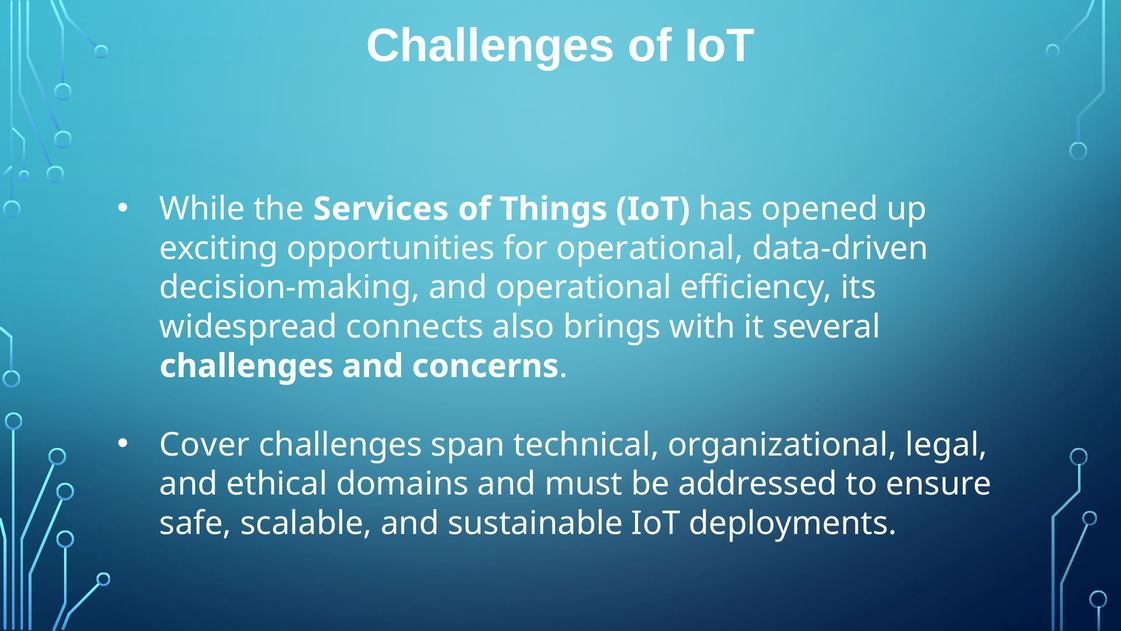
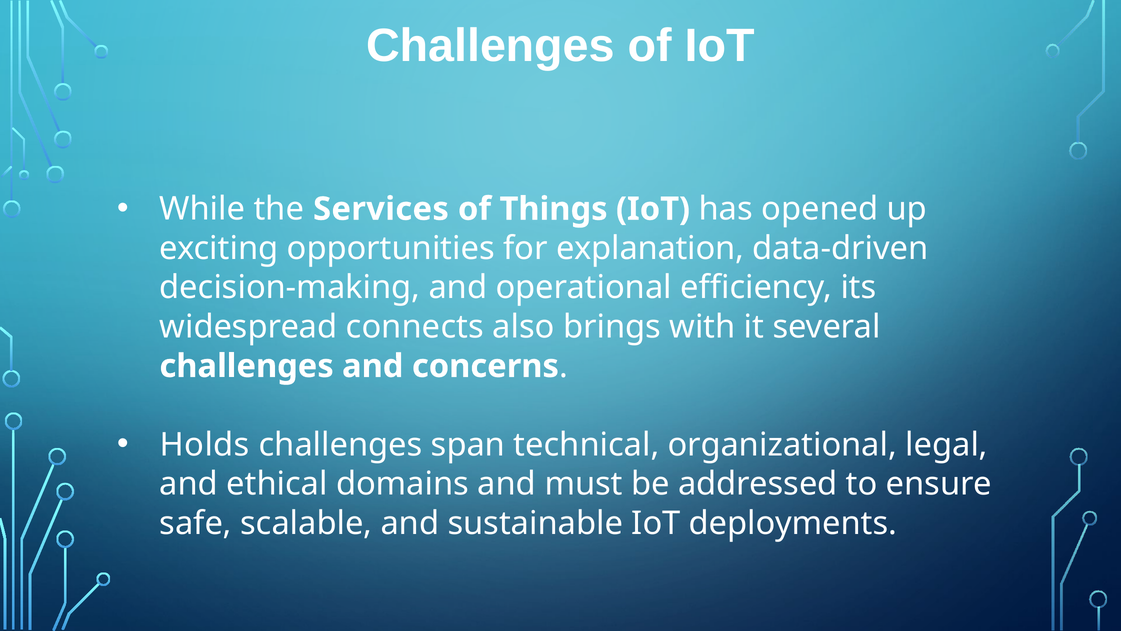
for operational: operational -> explanation
Cover: Cover -> Holds
